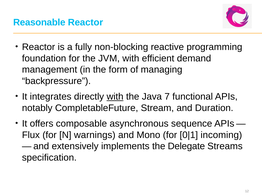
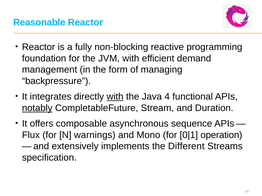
7: 7 -> 4
notably underline: none -> present
incoming: incoming -> operation
Delegate: Delegate -> Different
